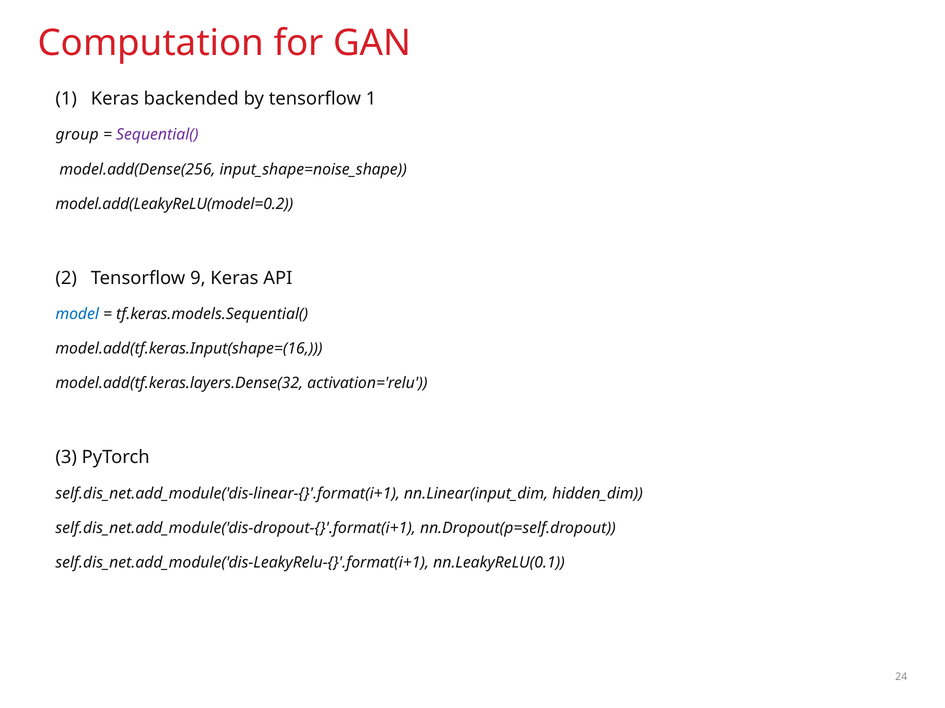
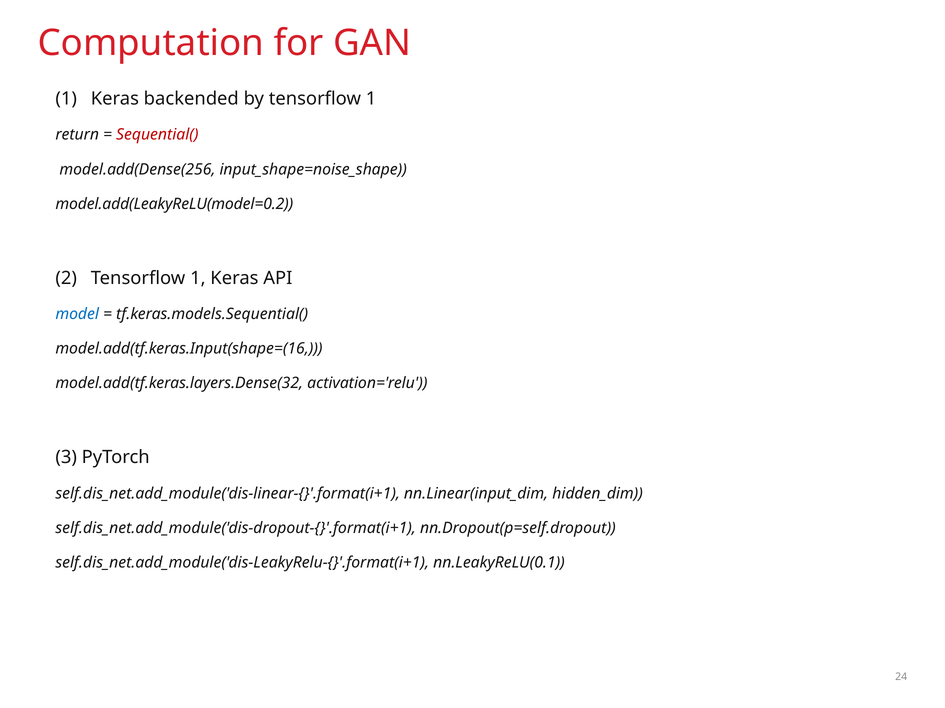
group: group -> return
Sequential( colour: purple -> red
2 Tensorflow 9: 9 -> 1
